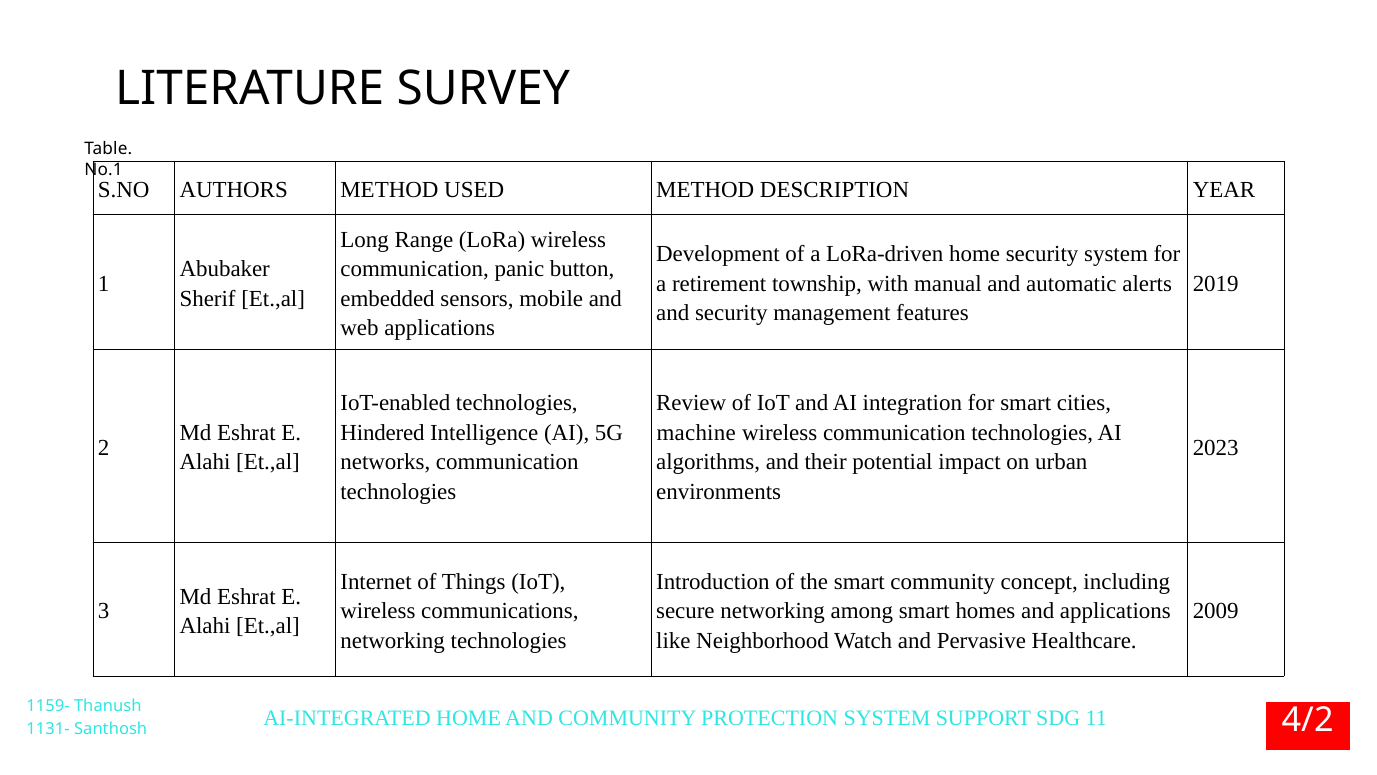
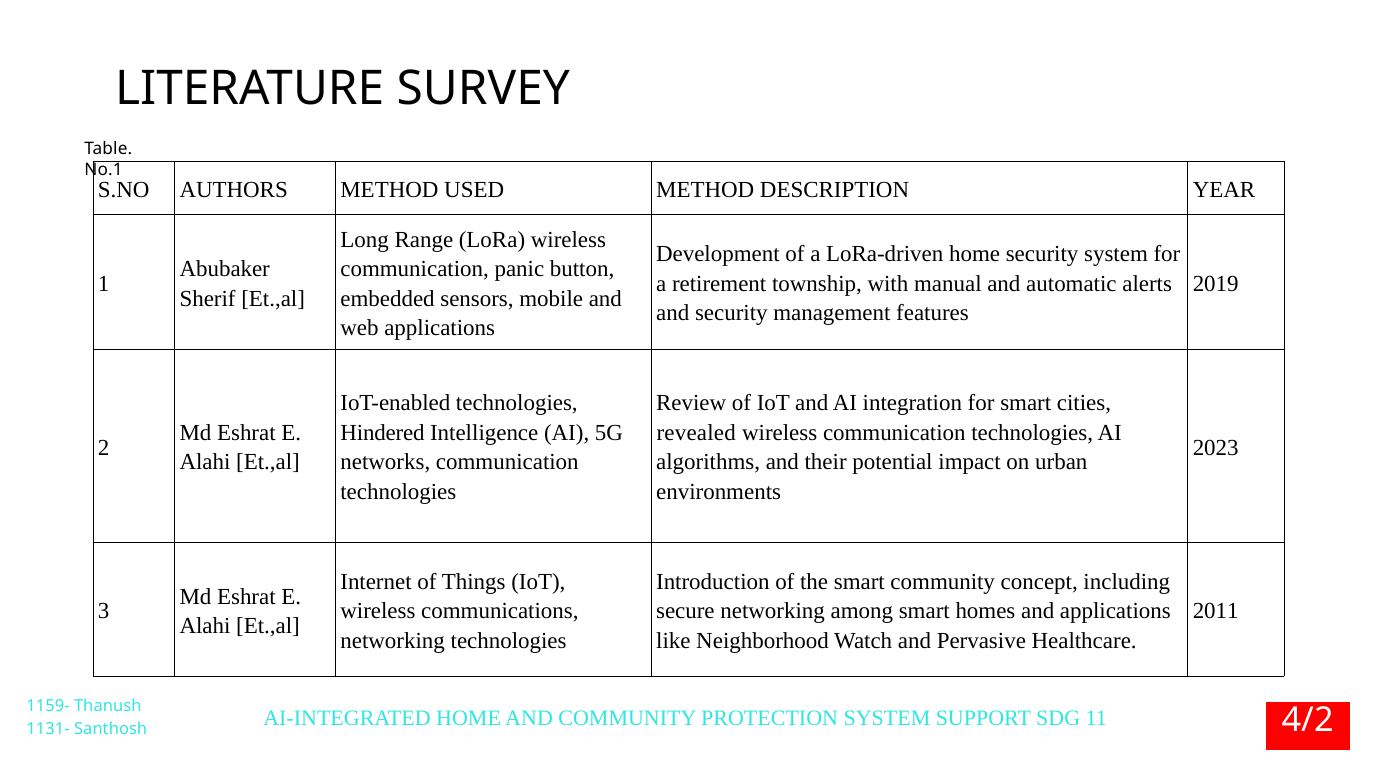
machine: machine -> revealed
2009: 2009 -> 2011
